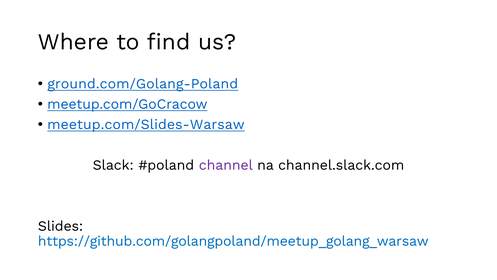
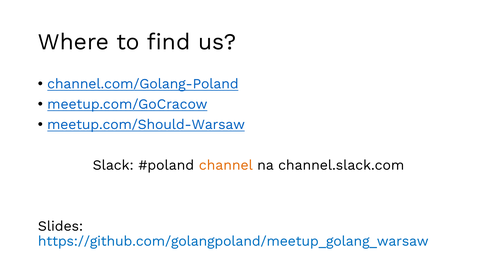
ground.com/Golang-Poland: ground.com/Golang-Poland -> channel.com/Golang-Poland
meetup.com/Slides-Warsaw: meetup.com/Slides-Warsaw -> meetup.com/Should-Warsaw
channel colour: purple -> orange
